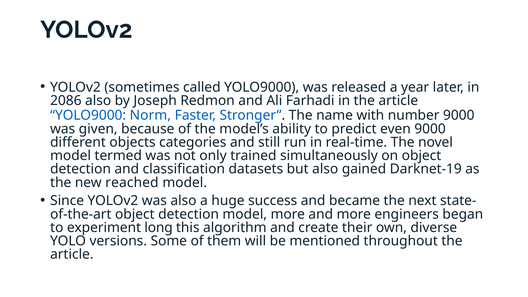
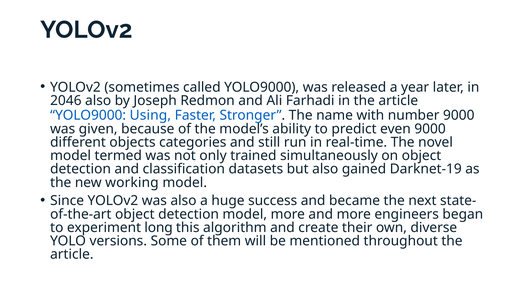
2086: 2086 -> 2046
Norm: Norm -> Using
reached: reached -> working
